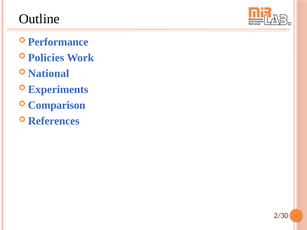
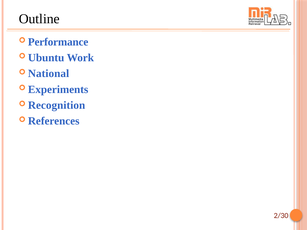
Policies: Policies -> Ubuntu
Comparison: Comparison -> Recognition
